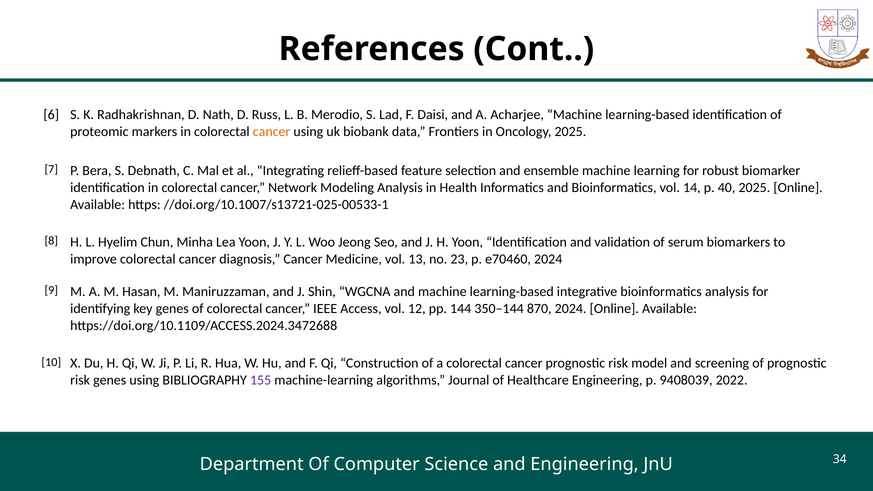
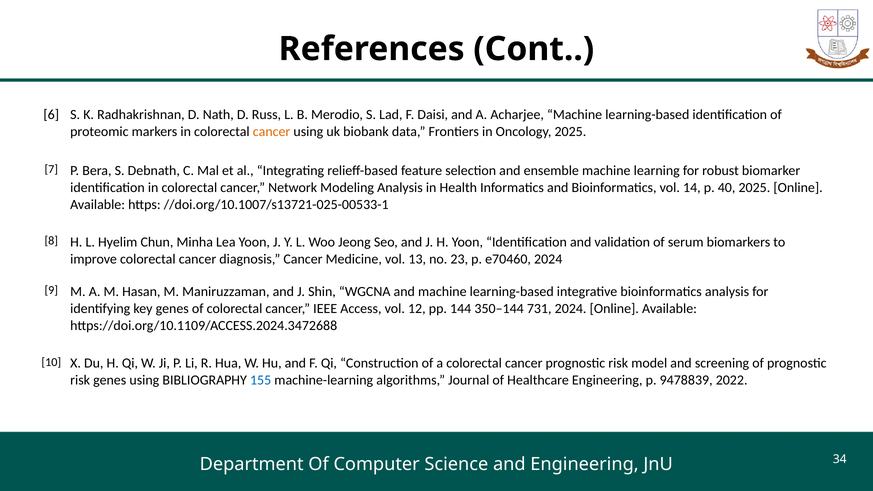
870: 870 -> 731
155 colour: purple -> blue
9408039: 9408039 -> 9478839
